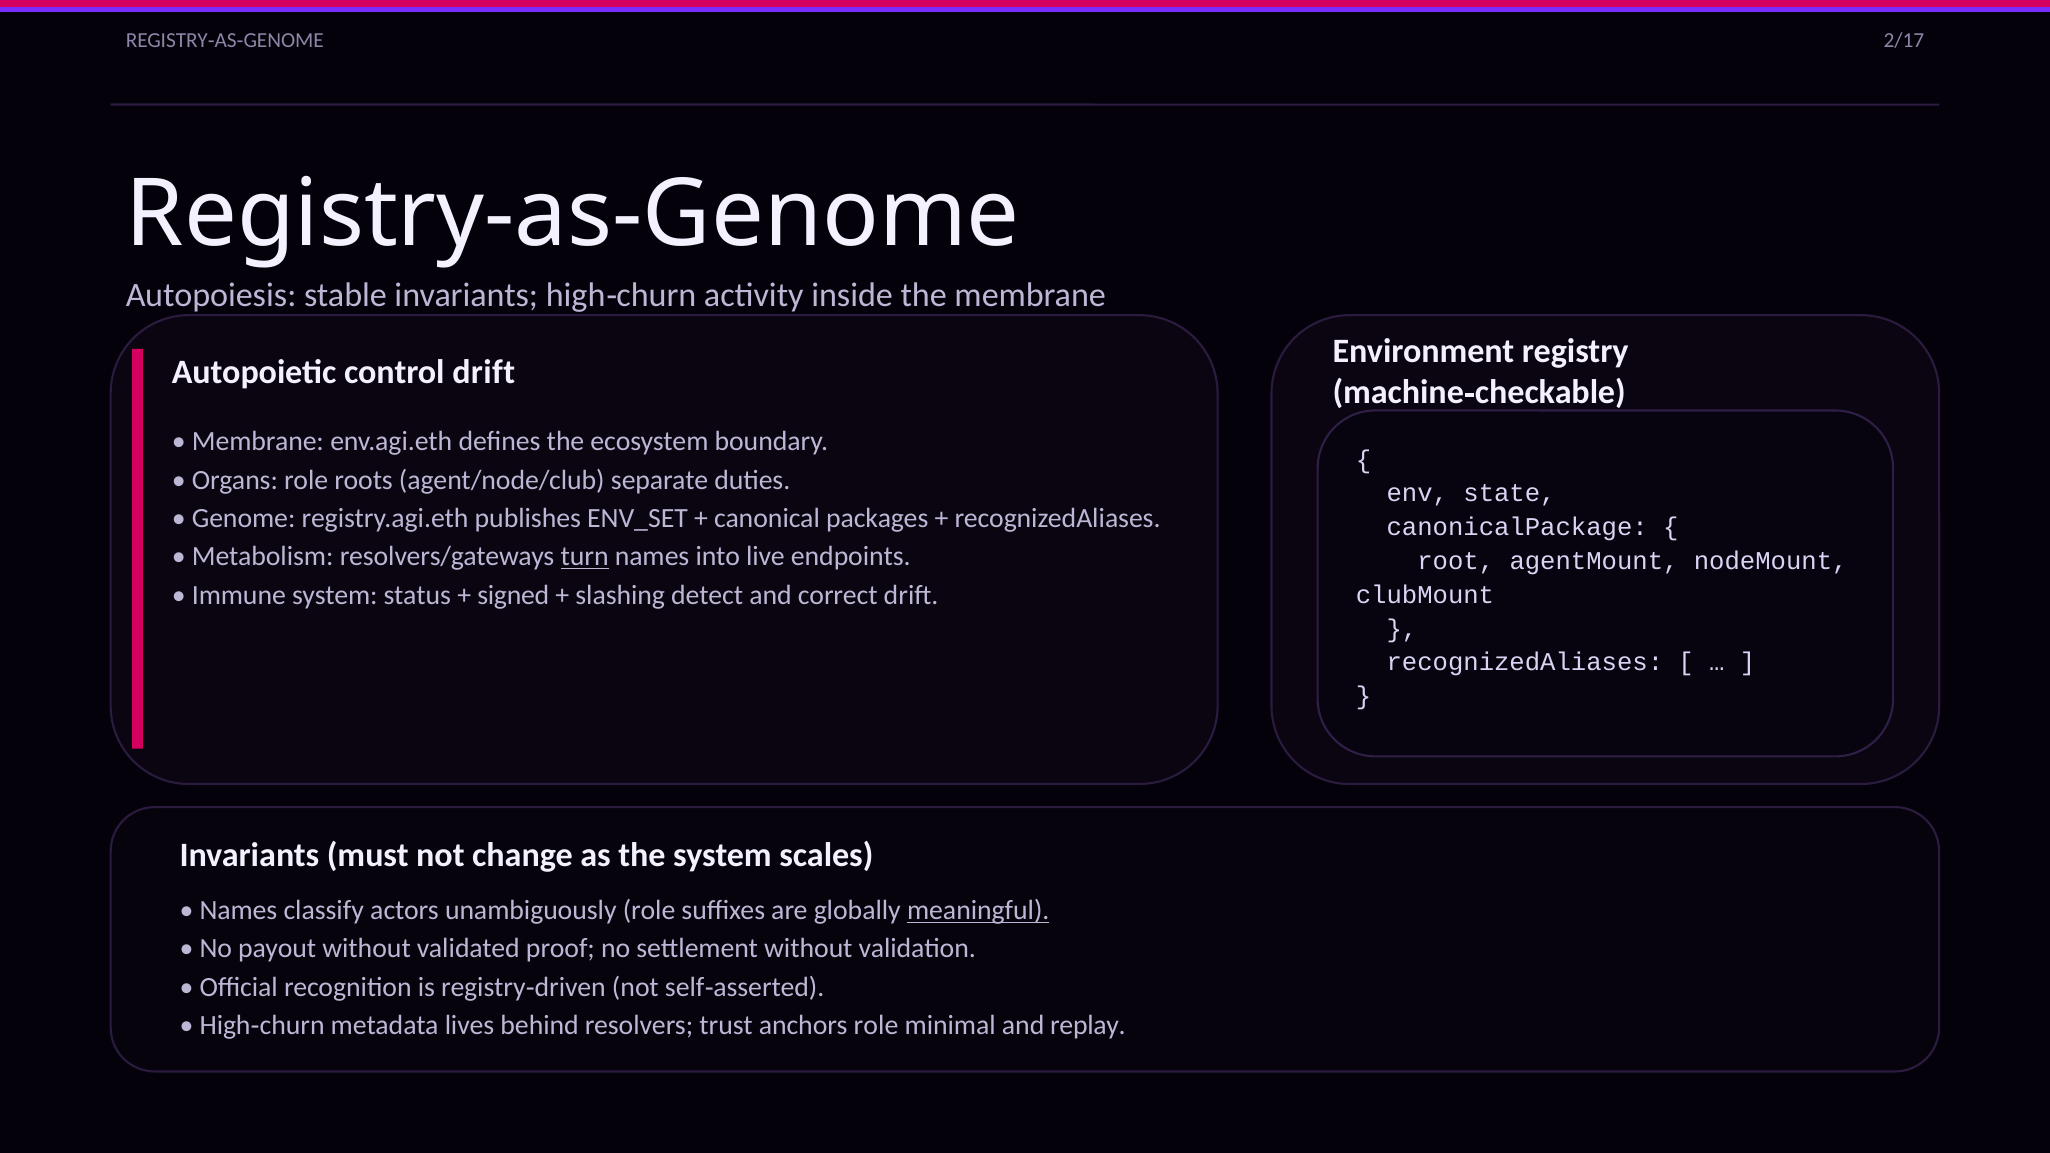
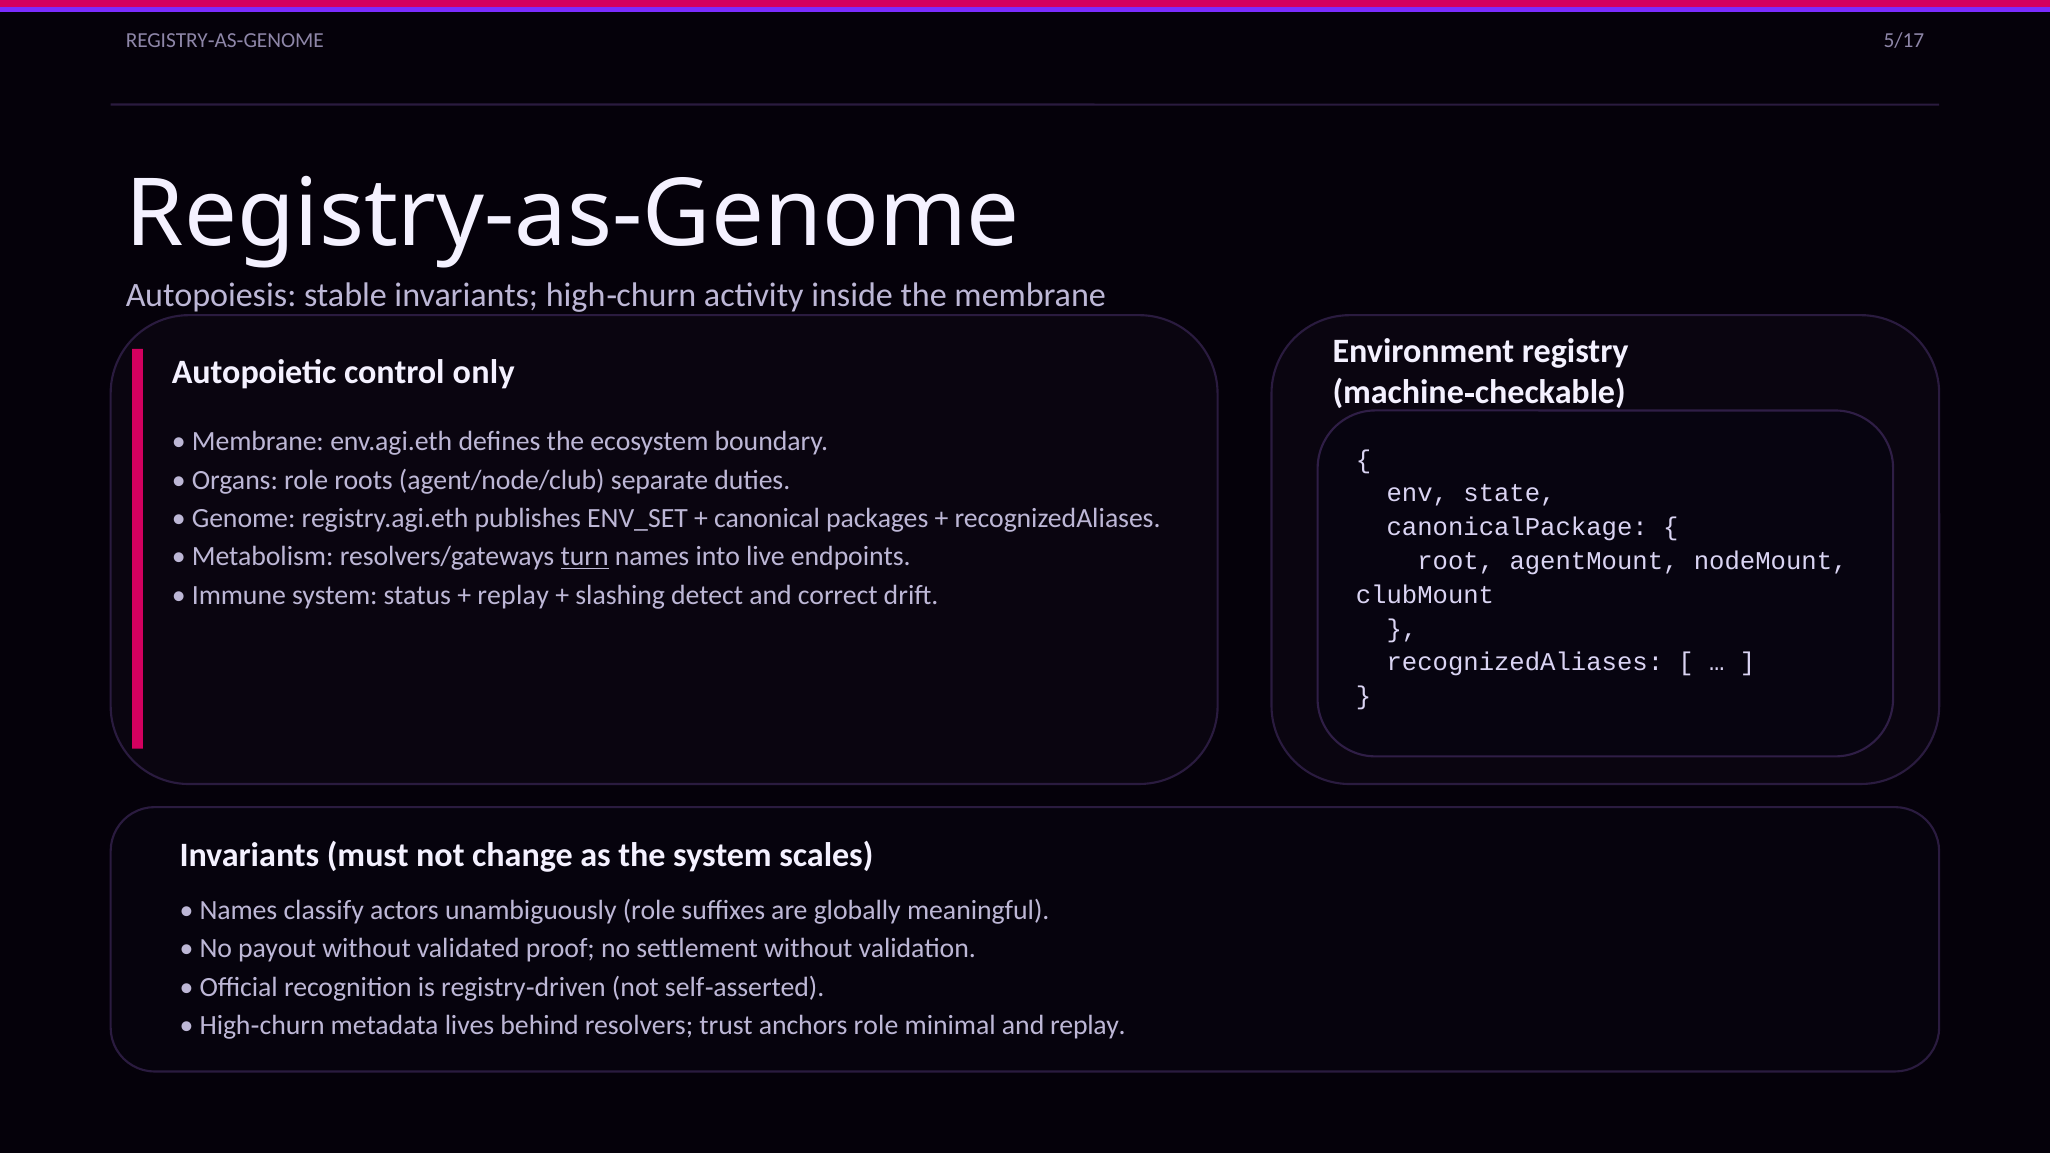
2/17: 2/17 -> 5/17
control drift: drift -> only
signed at (513, 595): signed -> replay
meaningful underline: present -> none
